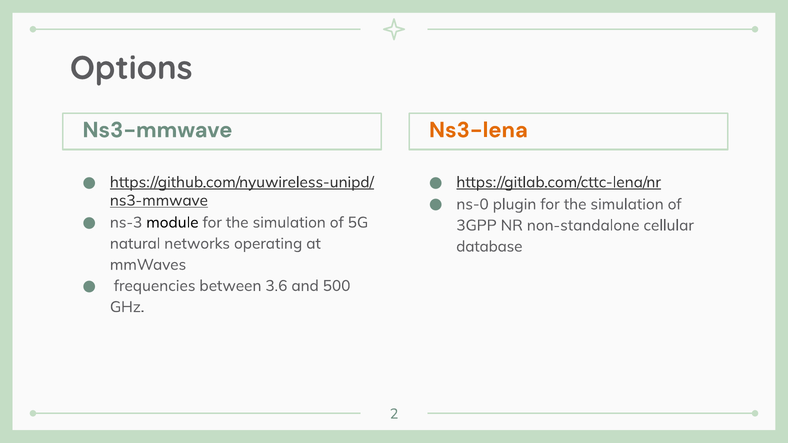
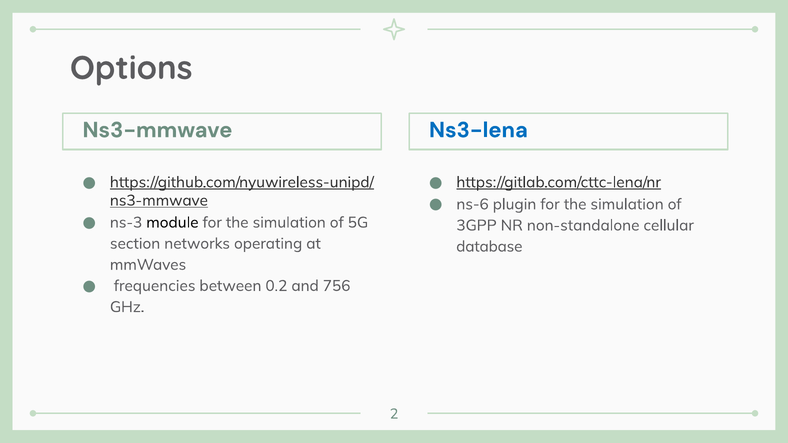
Ns3-lena colour: orange -> blue
ns-0: ns-0 -> ns-6
natural: natural -> section
3.6: 3.6 -> 0.2
500: 500 -> 756
